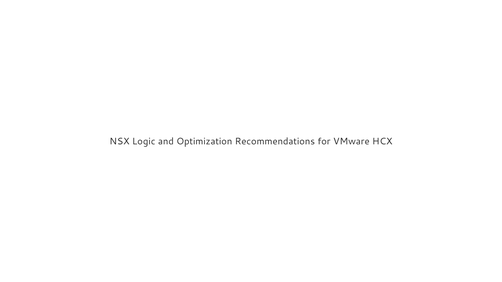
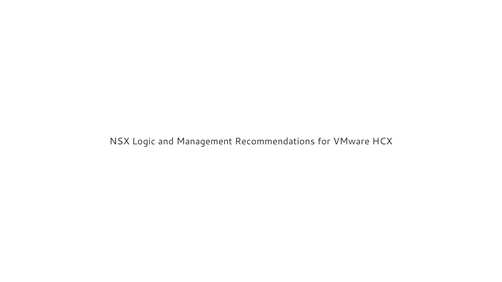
Optimization: Optimization -> Management
